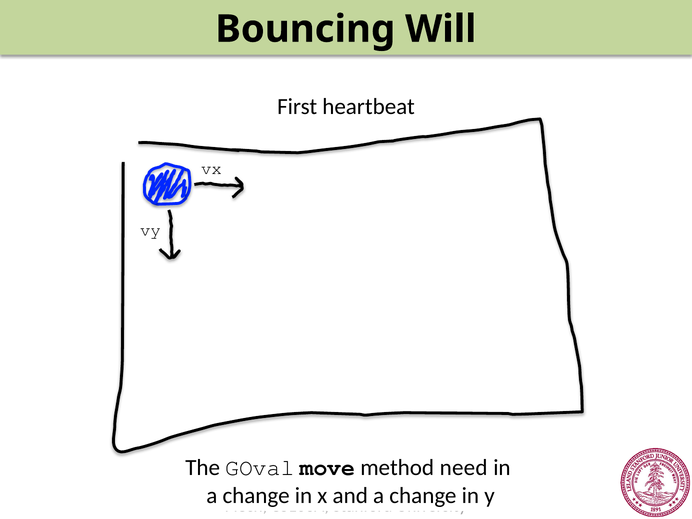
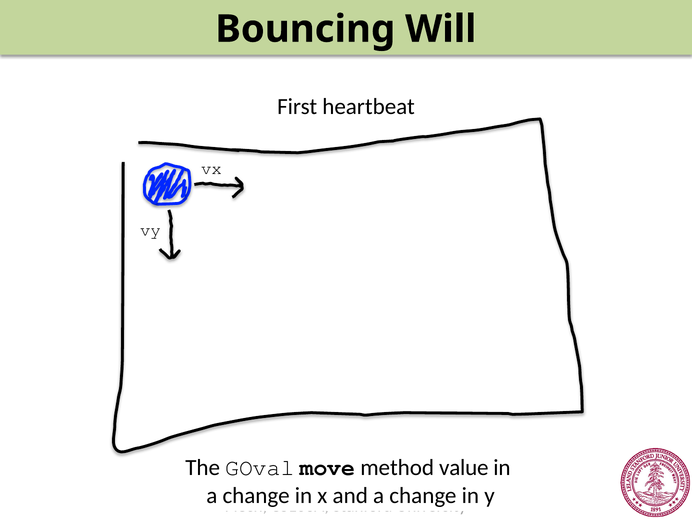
need: need -> value
